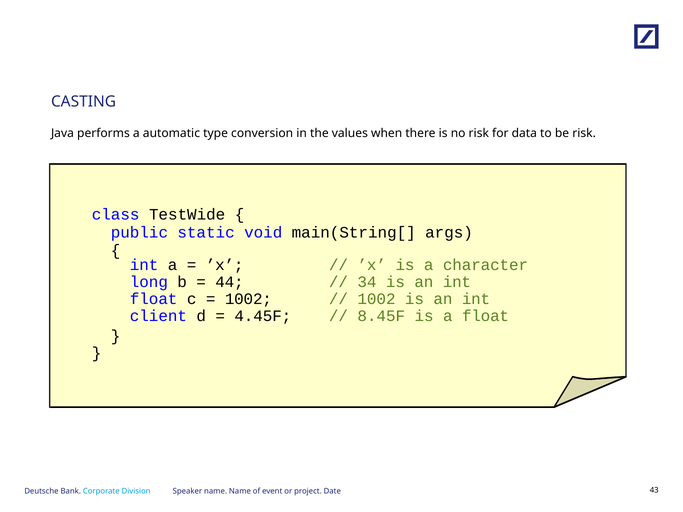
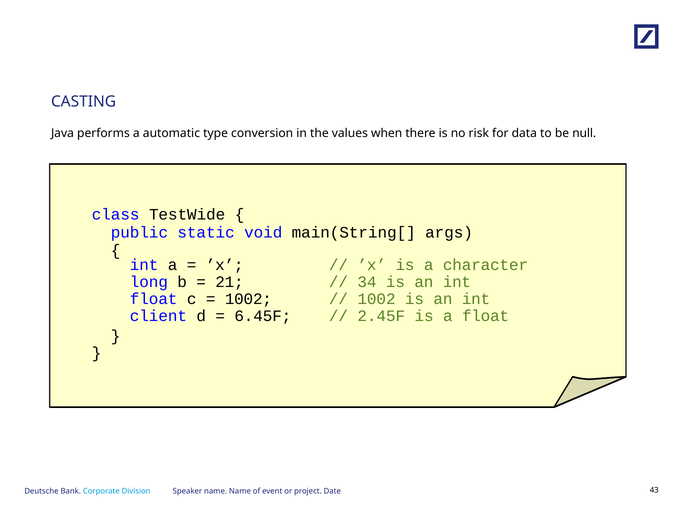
be risk: risk -> null
44: 44 -> 21
4.45F: 4.45F -> 6.45F
8.45F: 8.45F -> 2.45F
